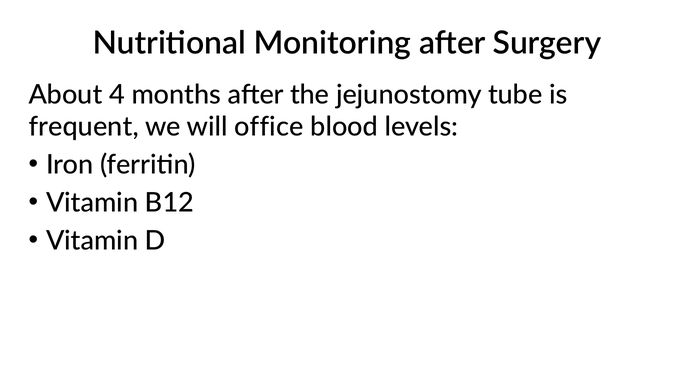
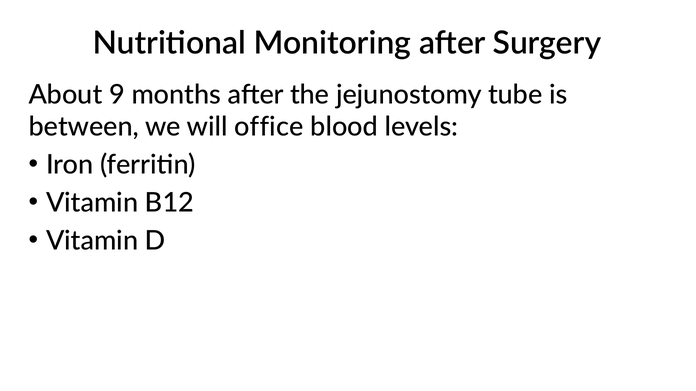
4: 4 -> 9
frequent: frequent -> between
